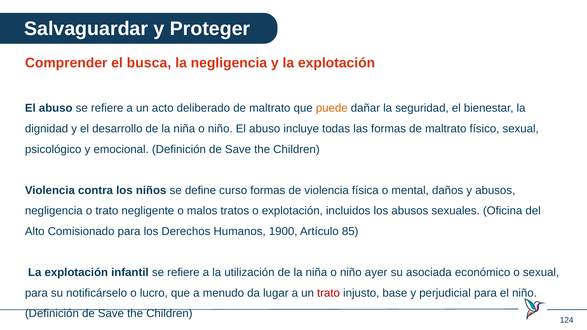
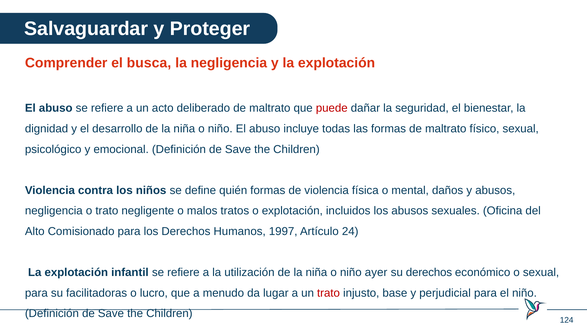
puede colour: orange -> red
curso: curso -> quién
1900: 1900 -> 1997
85: 85 -> 24
su asociada: asociada -> derechos
notificárselo: notificárselo -> facilitadoras
